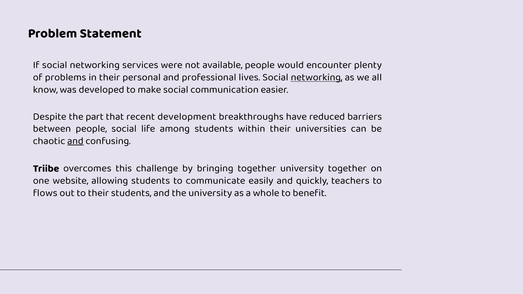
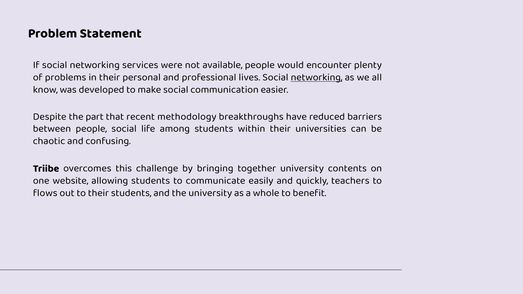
development: development -> methodology
and at (75, 141) underline: present -> none
university together: together -> contents
